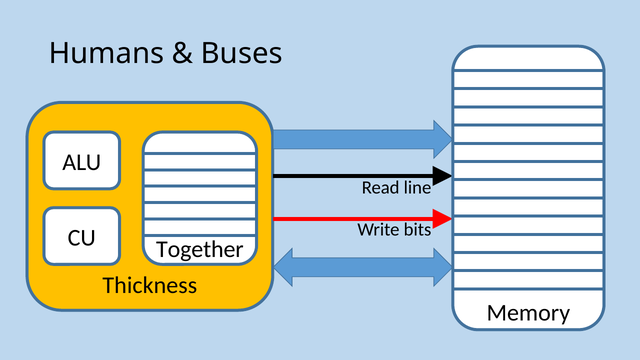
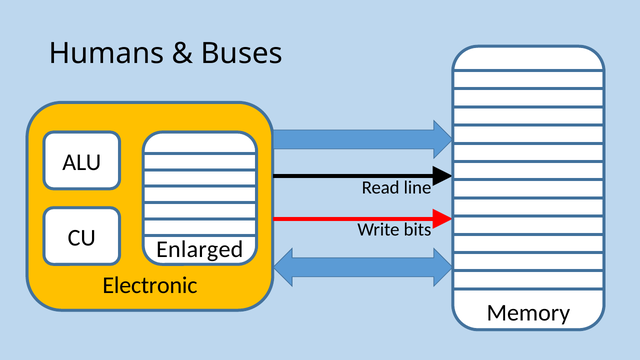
Together: Together -> Enlarged
Thickness: Thickness -> Electronic
